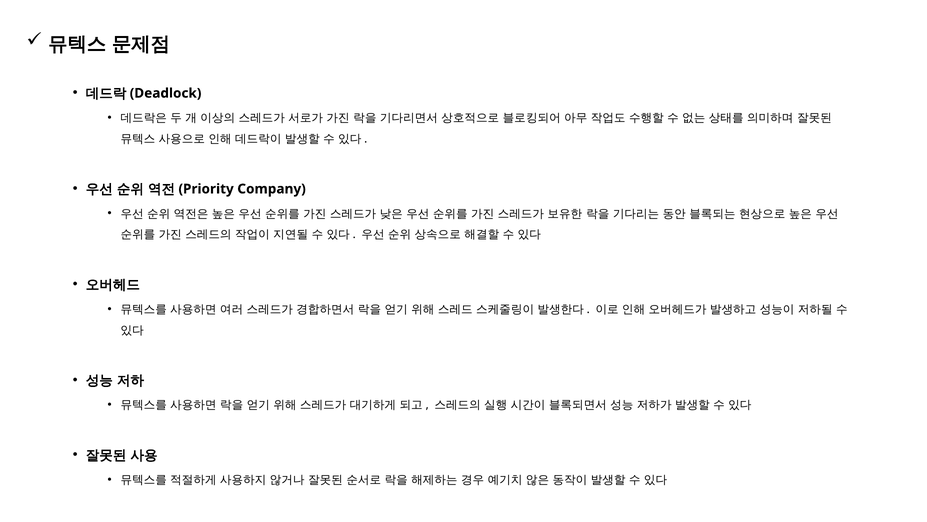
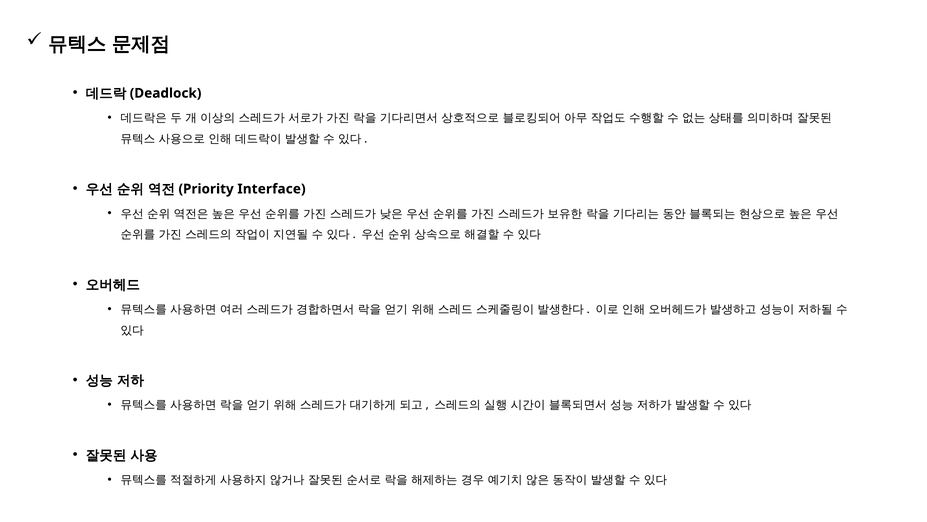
Company: Company -> Interface
